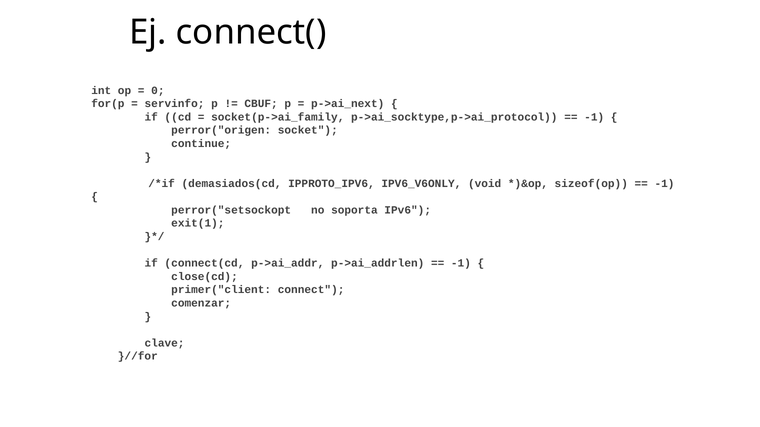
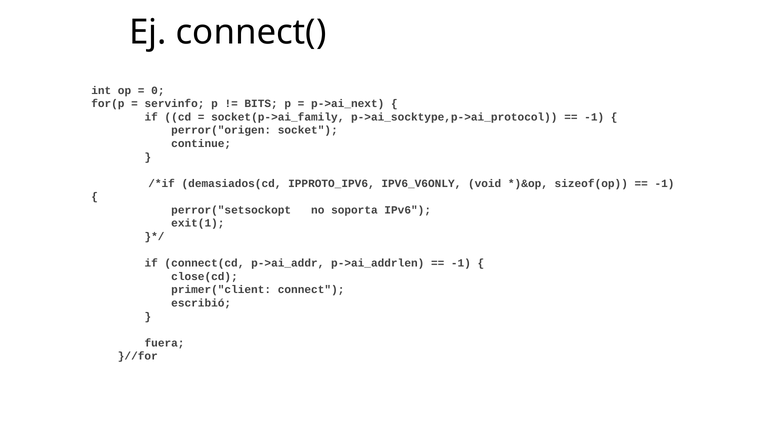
CBUF: CBUF -> BITS
comenzar: comenzar -> escribió
clave: clave -> fuera
